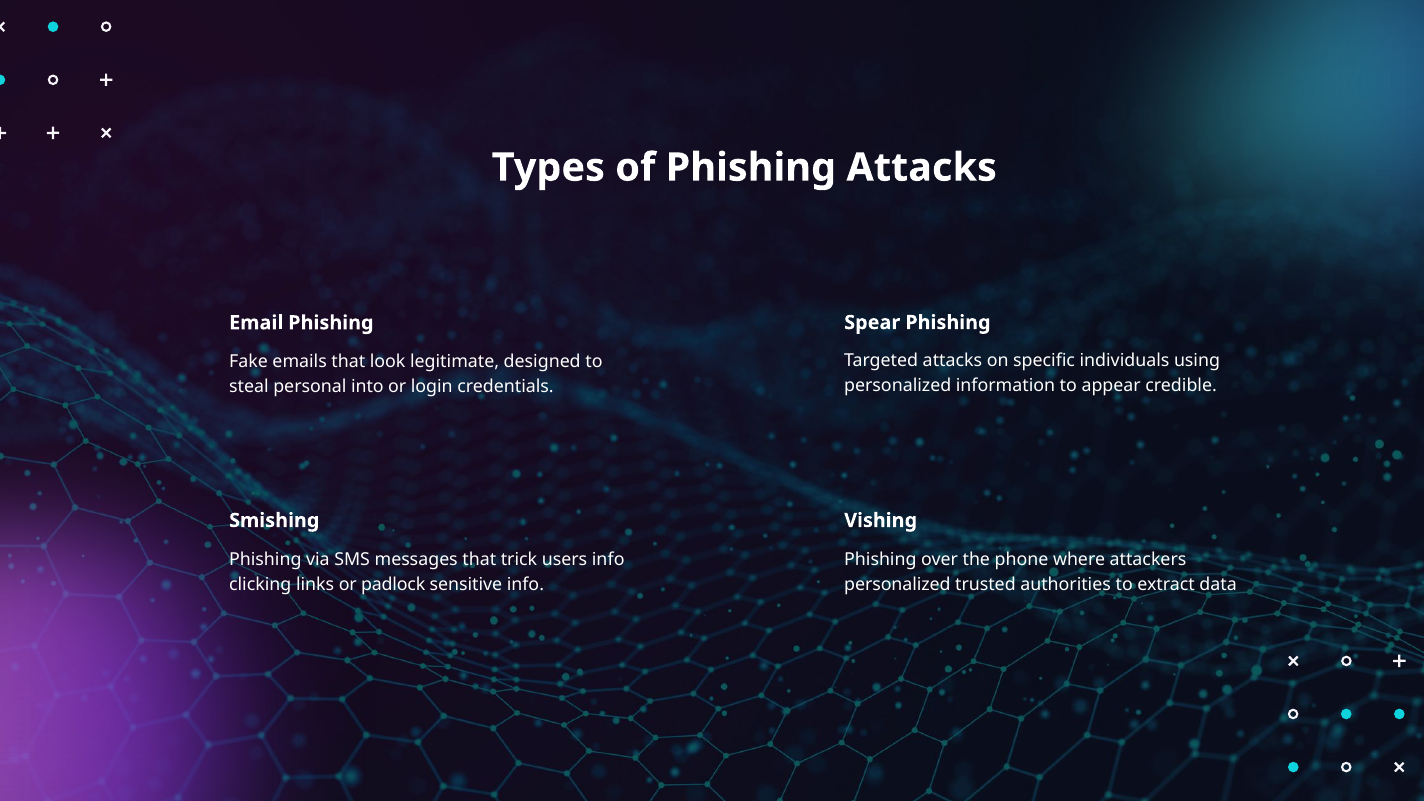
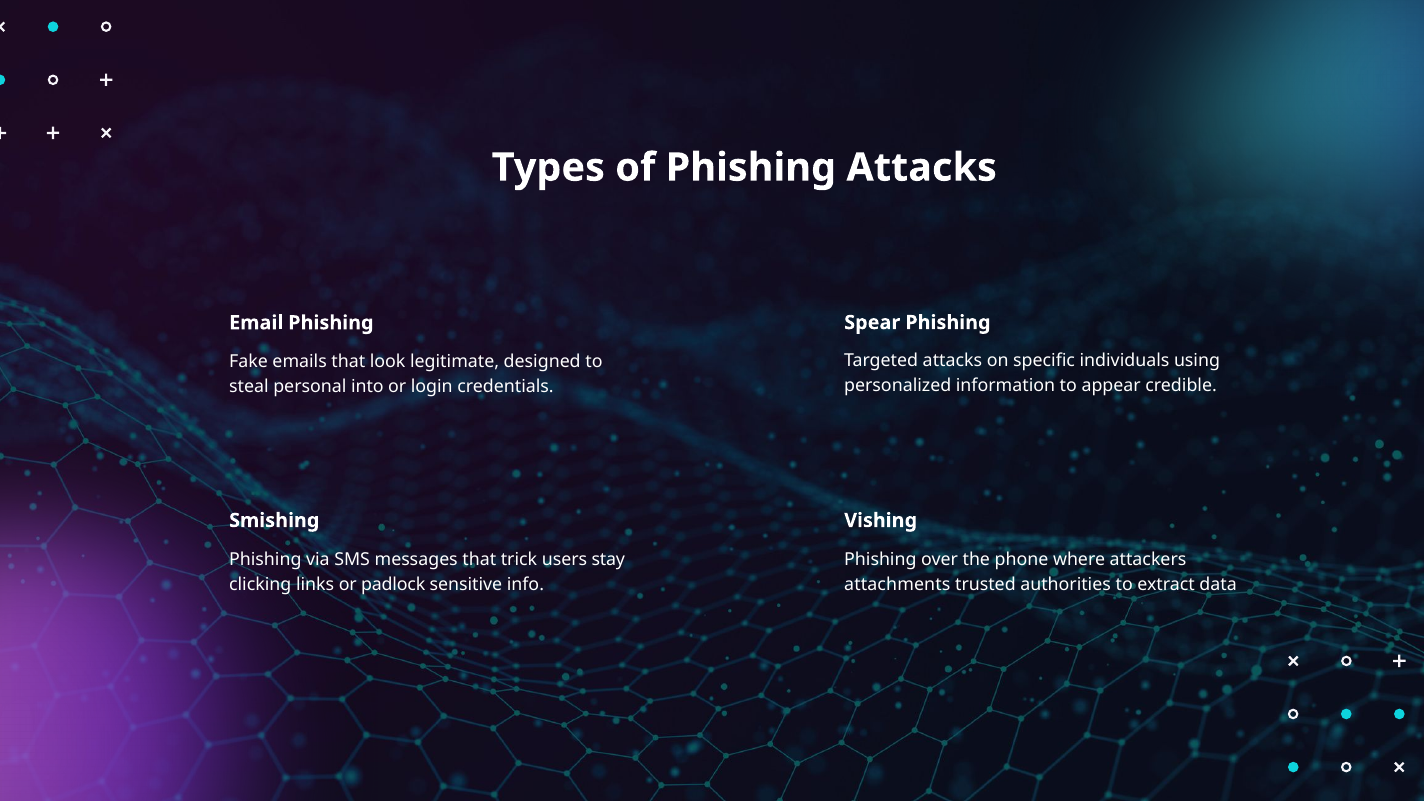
users info: info -> stay
personalized at (897, 585): personalized -> attachments
